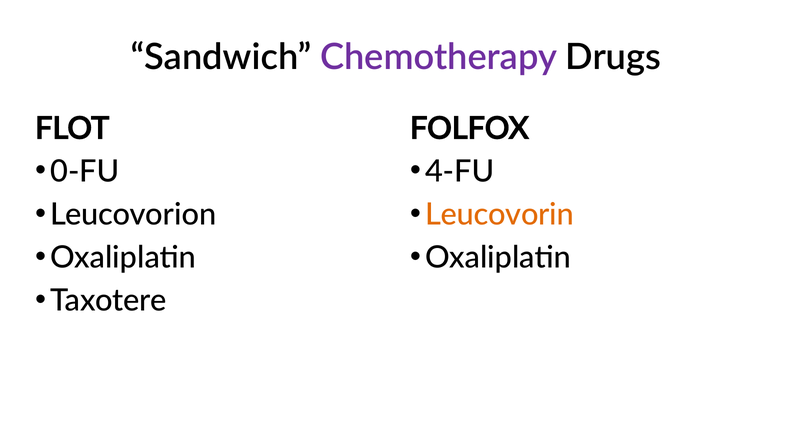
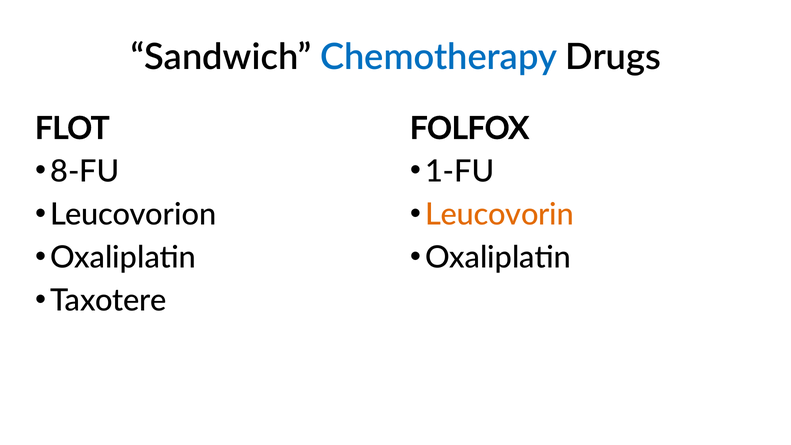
Chemotherapy colour: purple -> blue
0-FU: 0-FU -> 8-FU
4-FU: 4-FU -> 1-FU
